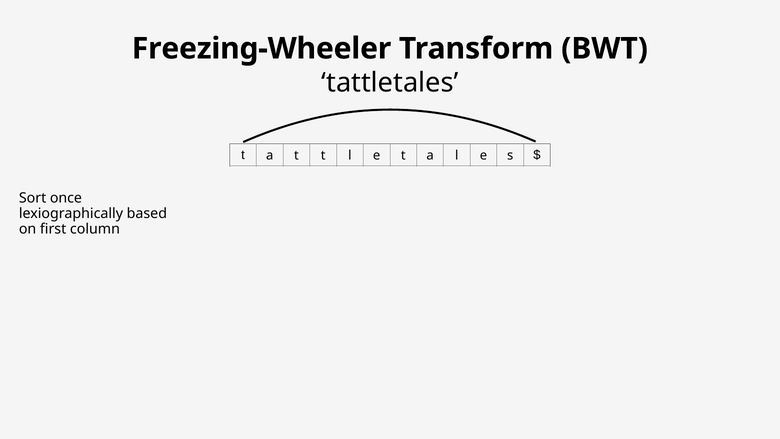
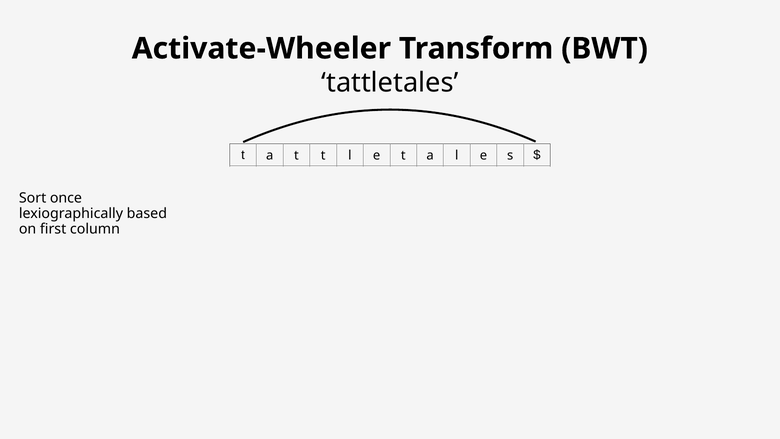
Freezing-Wheeler: Freezing-Wheeler -> Activate-Wheeler
